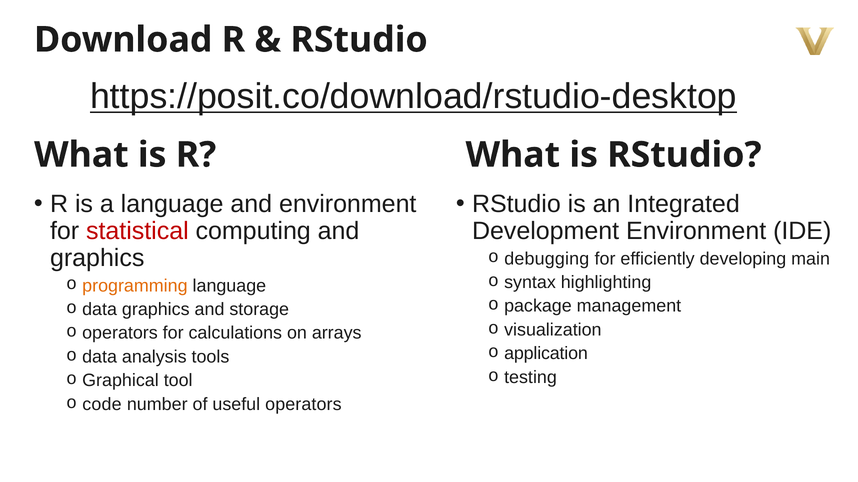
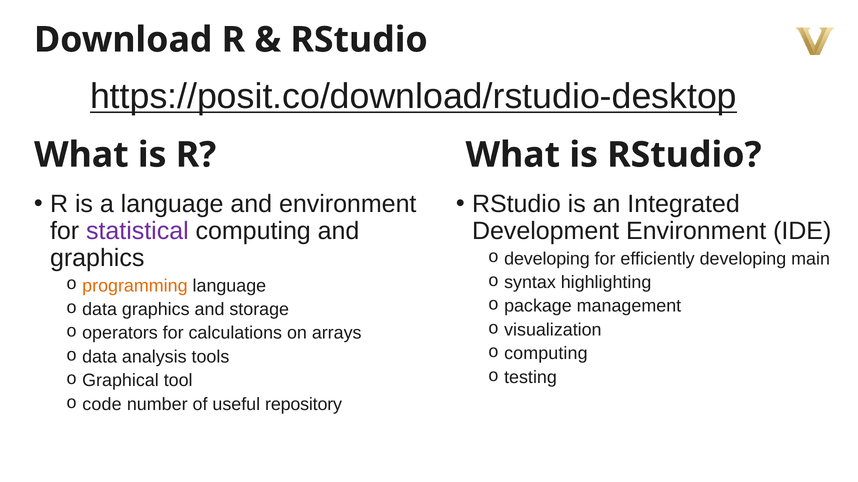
statistical colour: red -> purple
debugging at (547, 259): debugging -> developing
application at (546, 354): application -> computing
useful operators: operators -> repository
